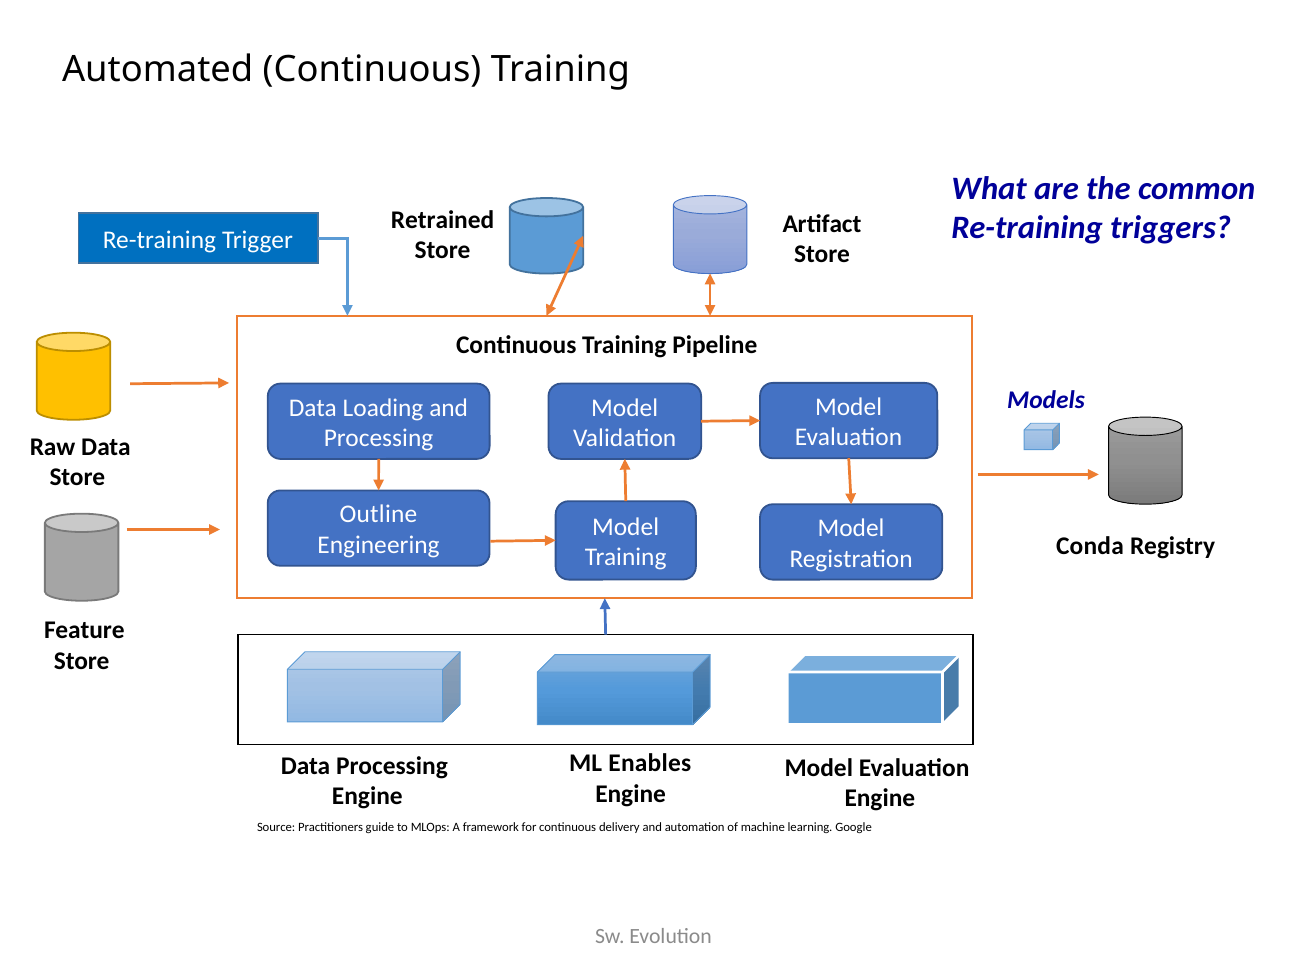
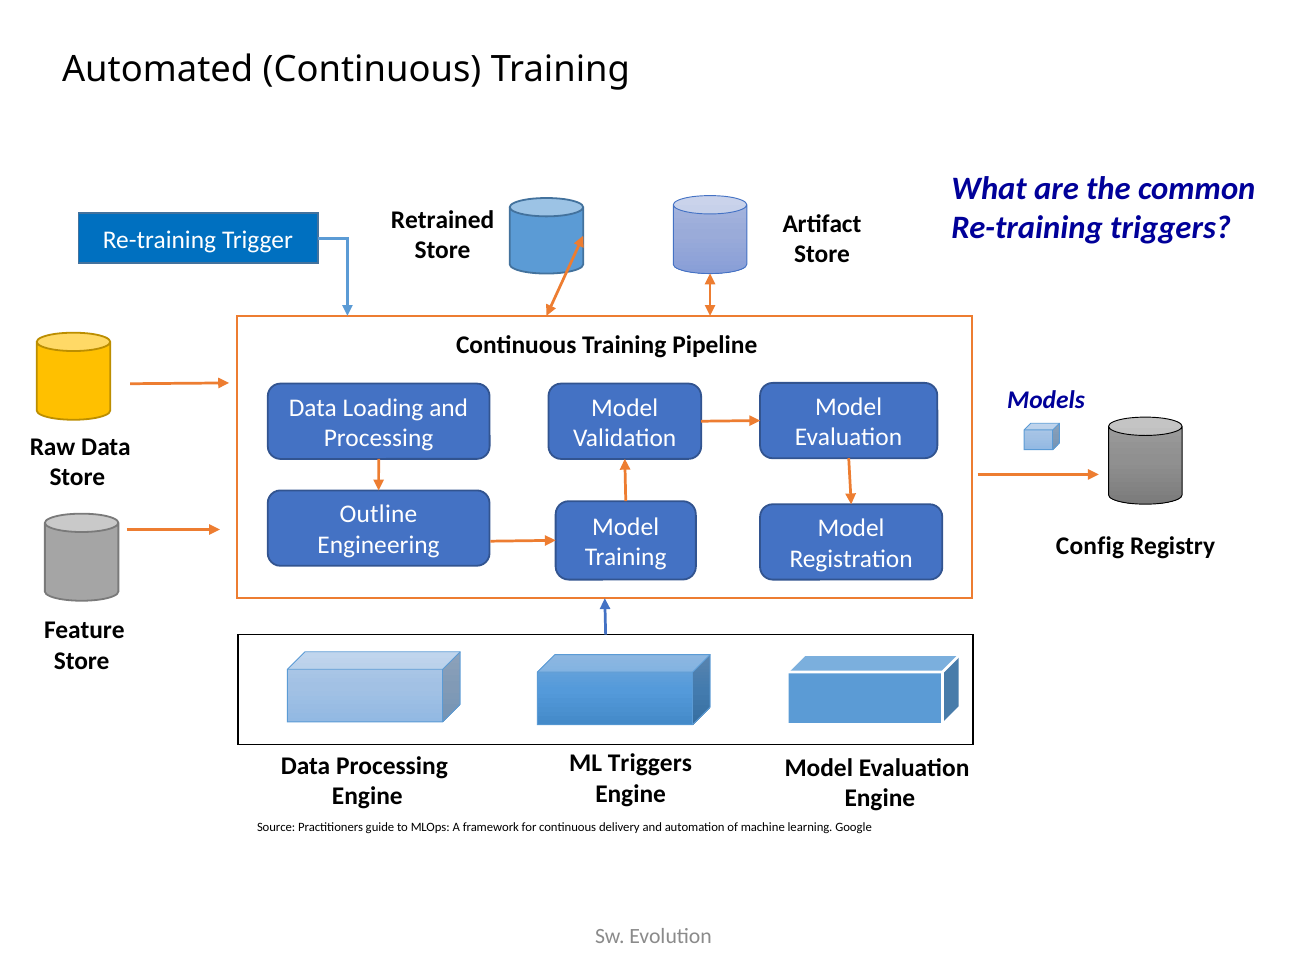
Conda: Conda -> Config
ML Enables: Enables -> Triggers
